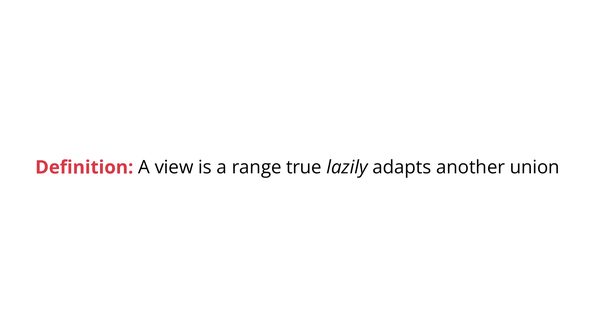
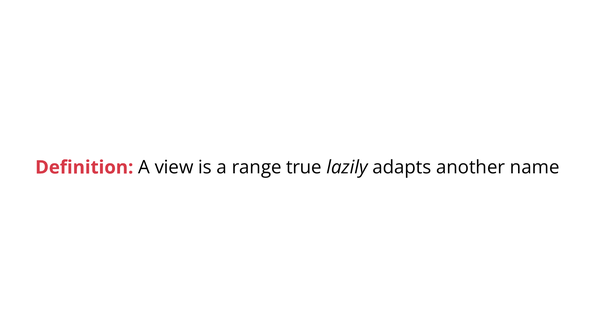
union: union -> name
